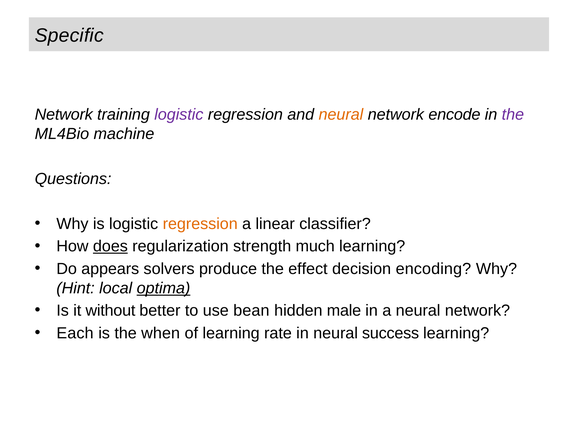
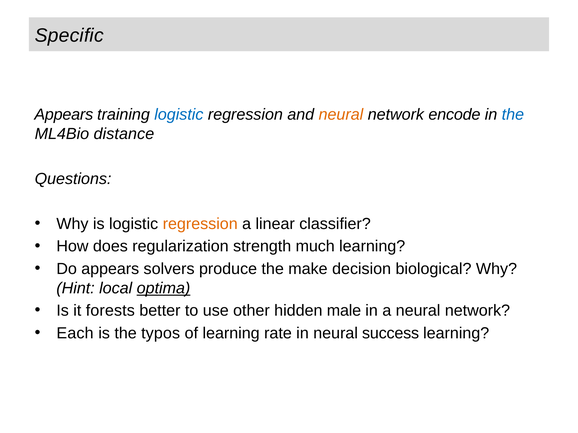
Network at (64, 115): Network -> Appears
logistic at (179, 115) colour: purple -> blue
the at (513, 115) colour: purple -> blue
machine: machine -> distance
does underline: present -> none
effect: effect -> make
encoding: encoding -> biological
without: without -> forests
bean: bean -> other
when: when -> typos
